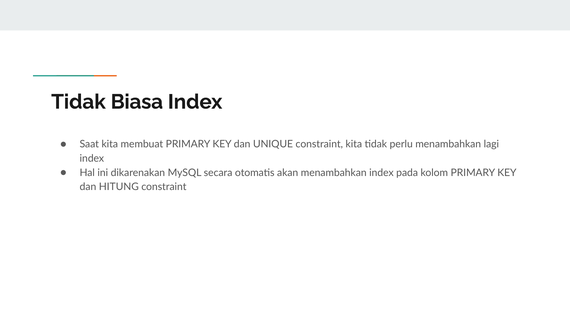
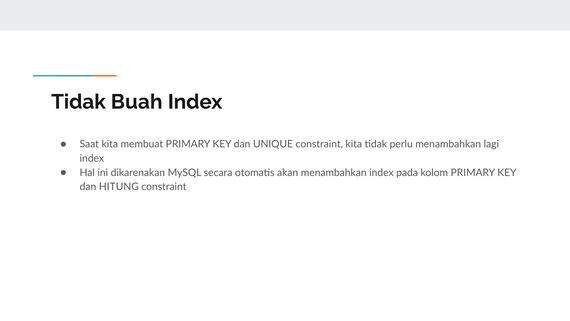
Biasa: Biasa -> Buah
